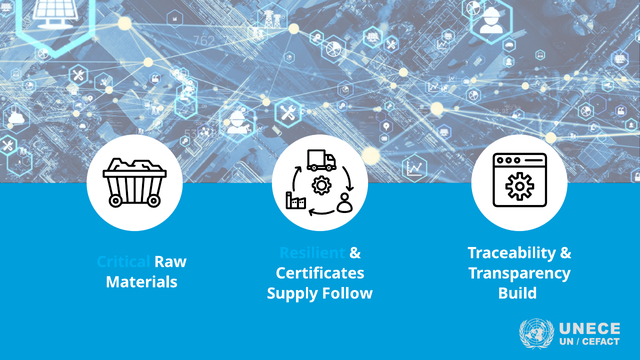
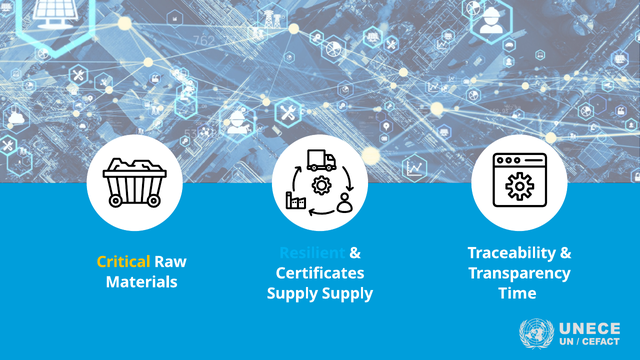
Critical colour: light blue -> yellow
Supply Follow: Follow -> Supply
Build: Build -> Time
